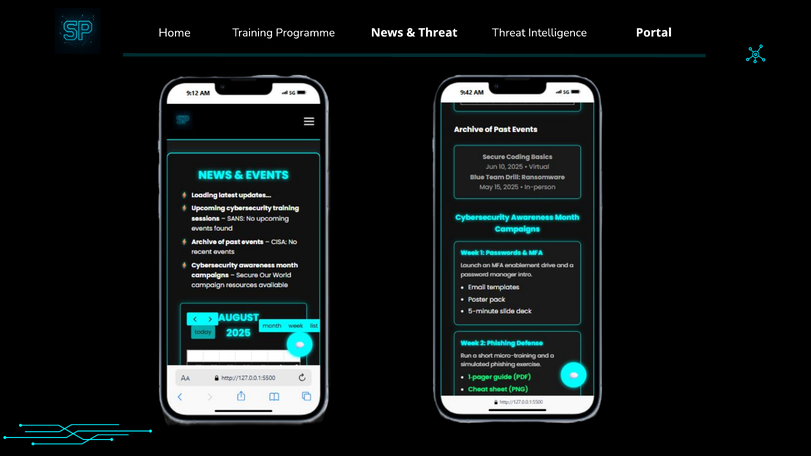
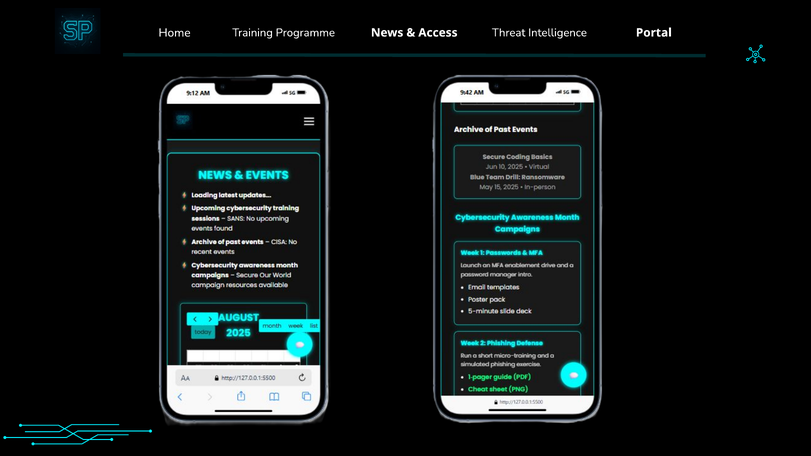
Threat at (438, 33): Threat -> Access
